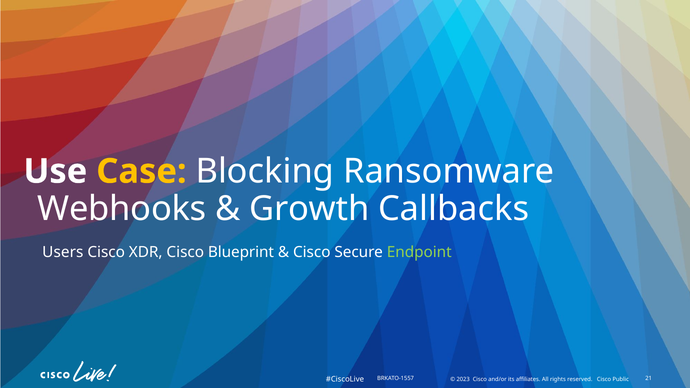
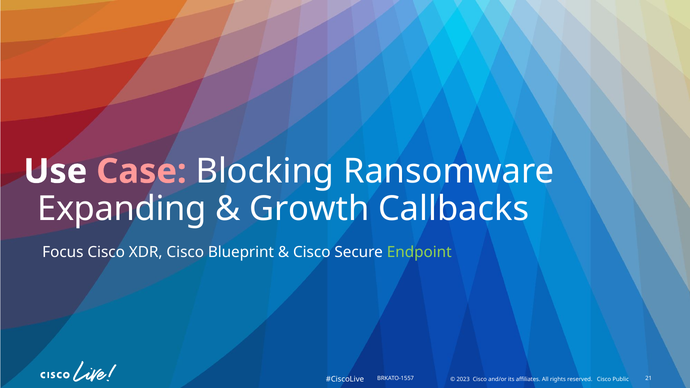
Case colour: yellow -> pink
Webhooks: Webhooks -> Expanding
Users: Users -> Focus
